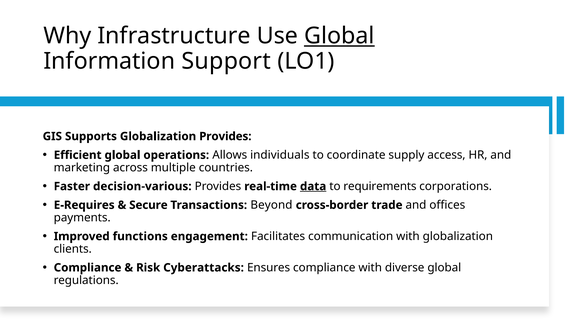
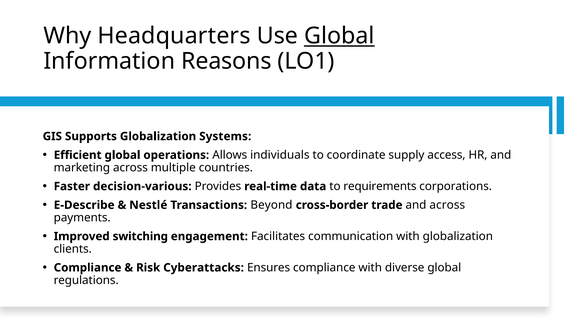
Infrastructure: Infrastructure -> Headquarters
Support: Support -> Reasons
Globalization Provides: Provides -> Systems
data underline: present -> none
E-Requires: E-Requires -> E-Describe
Secure: Secure -> Nestlé
and offices: offices -> across
functions: functions -> switching
